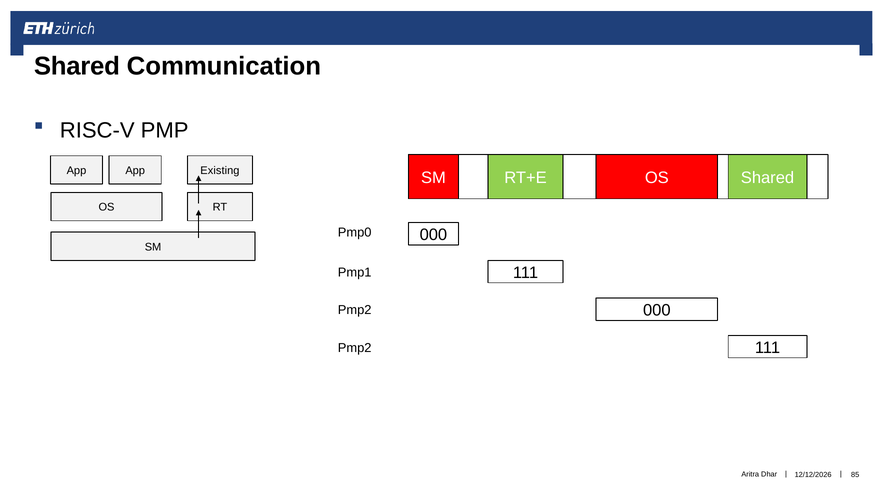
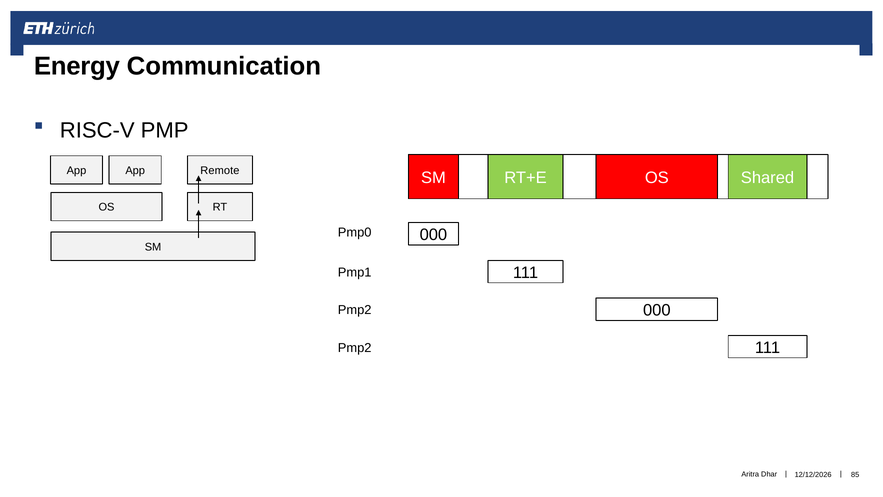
Shared at (77, 66): Shared -> Energy
Existing: Existing -> Remote
